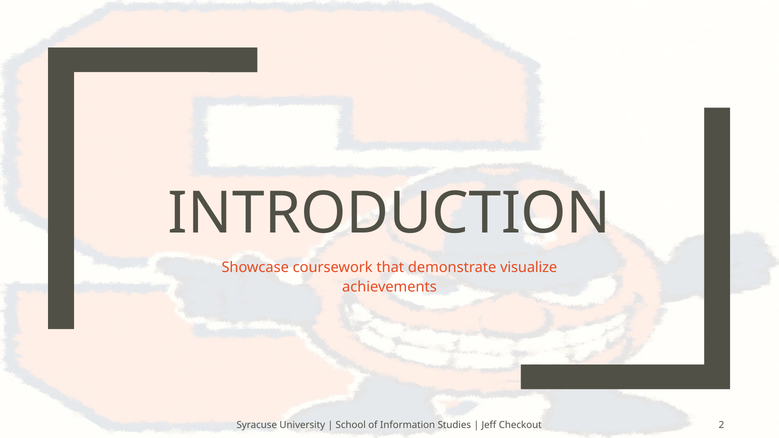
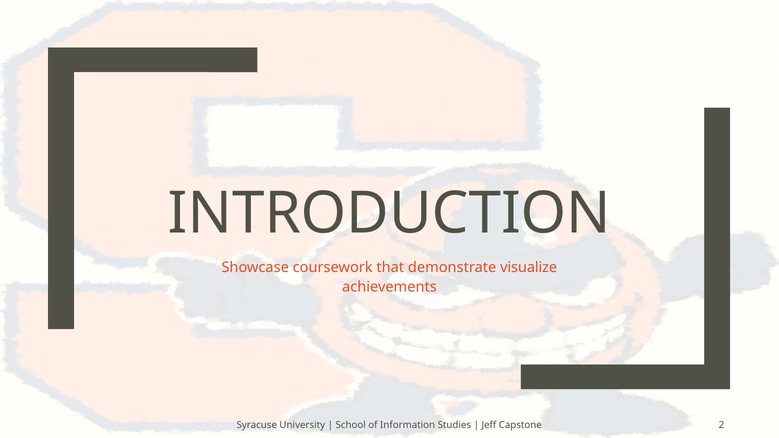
Checkout: Checkout -> Capstone
